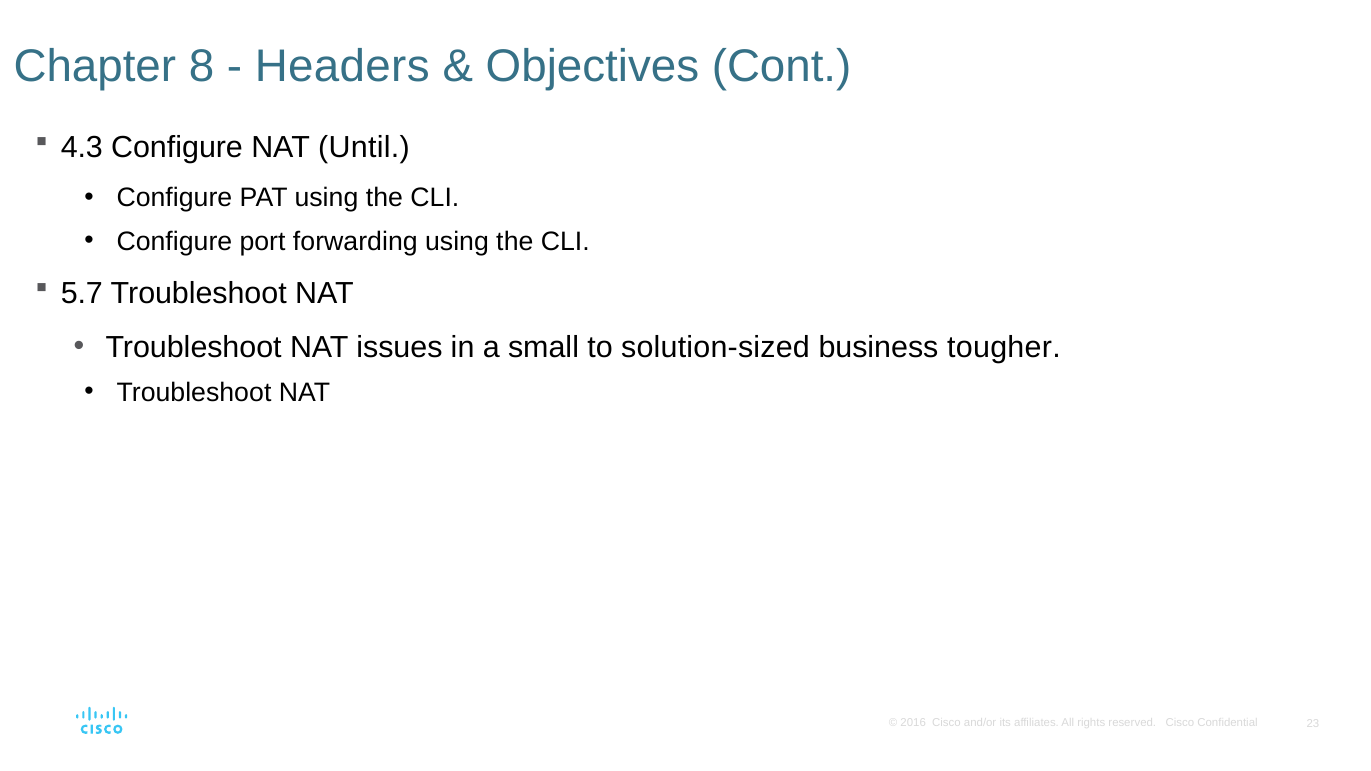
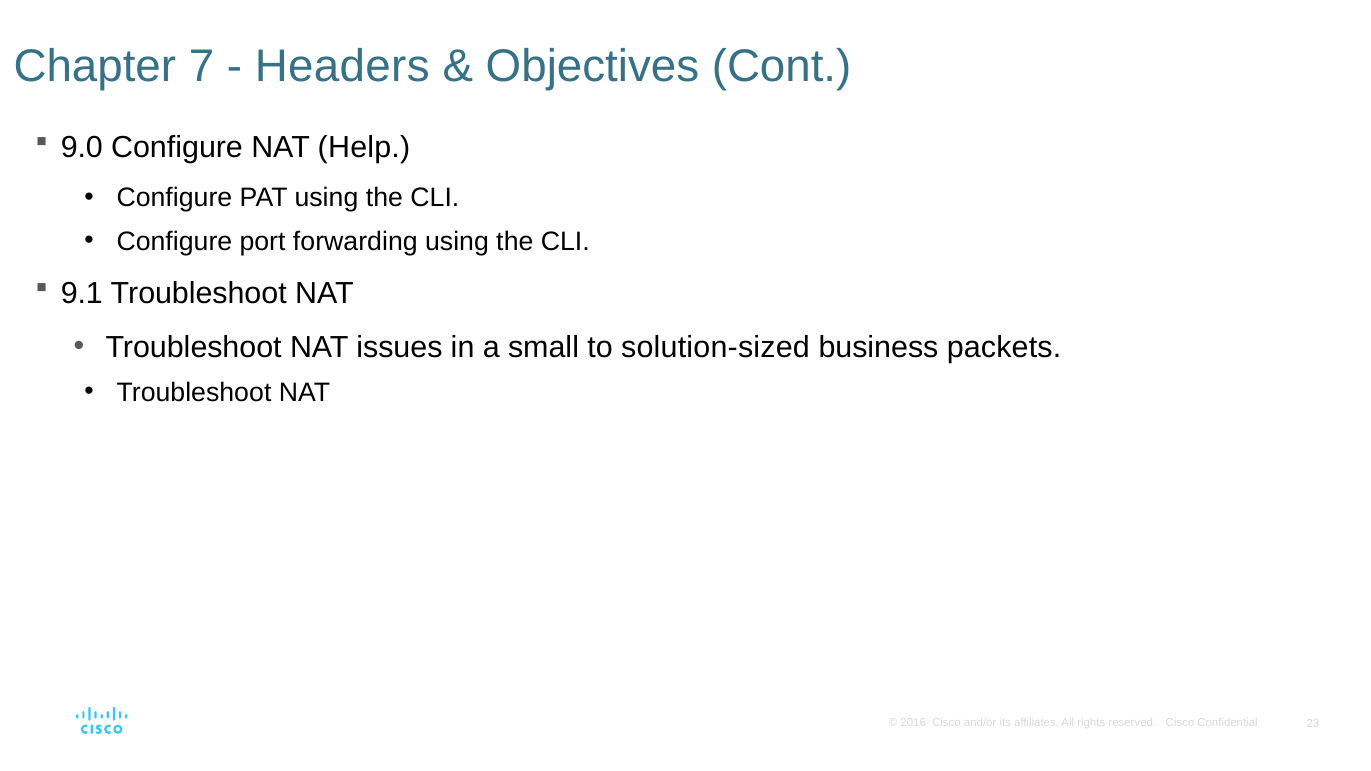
8: 8 -> 7
4.3: 4.3 -> 9.0
Until: Until -> Help
5.7: 5.7 -> 9.1
tougher: tougher -> packets
